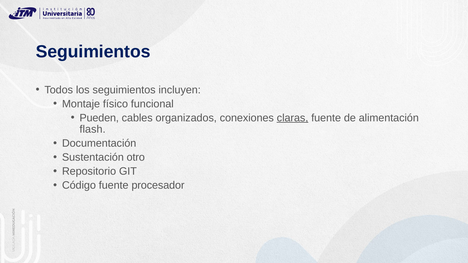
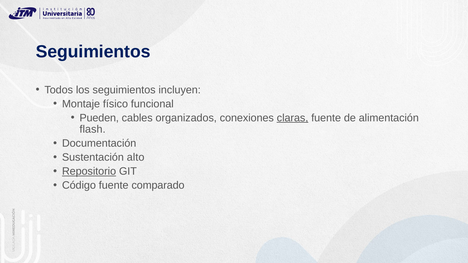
otro: otro -> alto
Repositorio underline: none -> present
procesador: procesador -> comparado
